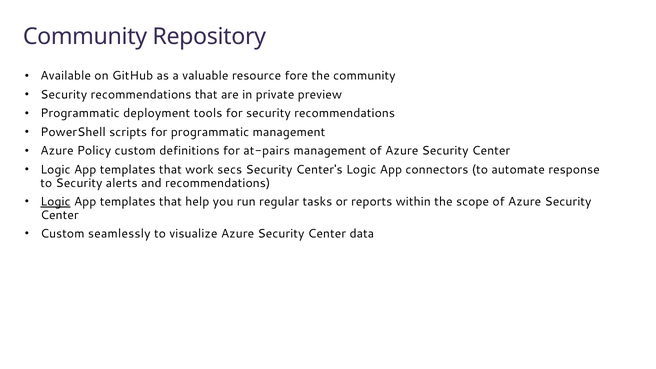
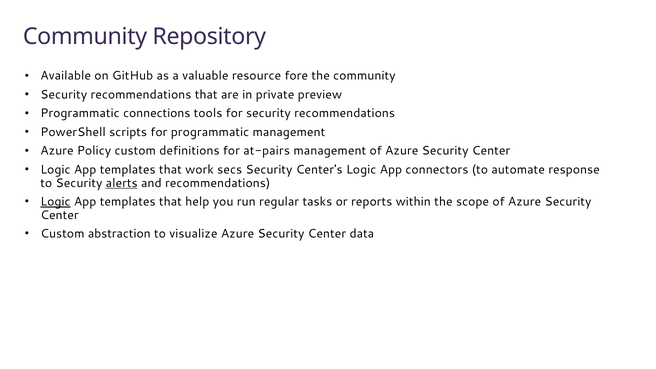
deployment: deployment -> connections
alerts underline: none -> present
seamlessly: seamlessly -> abstraction
